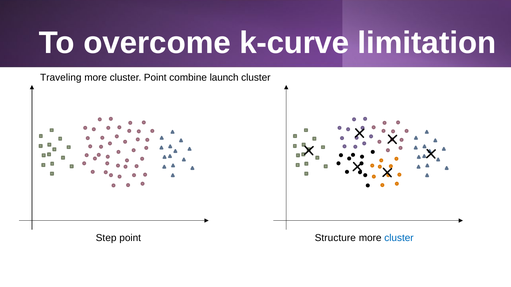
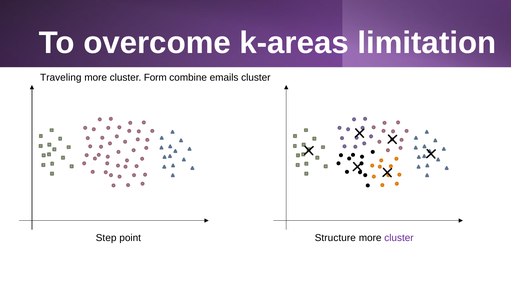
k-curve: k-curve -> k-areas
cluster Point: Point -> Form
launch: launch -> emails
cluster at (399, 238) colour: blue -> purple
